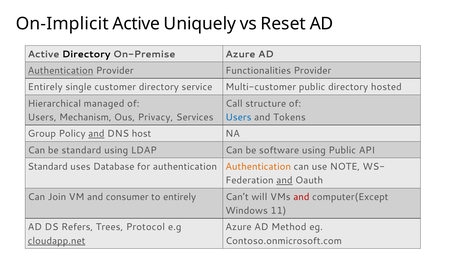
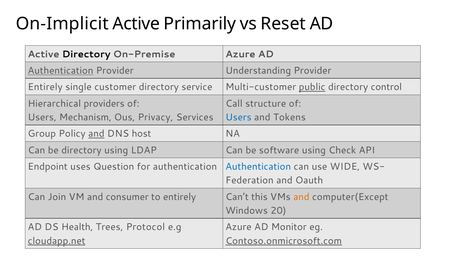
Uniquely: Uniquely -> Primarily
Functionalities: Functionalities -> Understanding
public at (312, 87) underline: none -> present
hosted: hosted -> control
managed: managed -> providers
be standard: standard -> directory
using Public: Public -> Check
Standard at (48, 166): Standard -> Endpoint
Database: Database -> Question
Authentication at (258, 166) colour: orange -> blue
NOTE: NOTE -> WIDE
and at (284, 180) underline: present -> none
will: will -> this
and at (301, 197) colour: red -> orange
11: 11 -> 20
Refers: Refers -> Health
Method: Method -> Monitor
Contoso.onmicrosoft.com underline: none -> present
